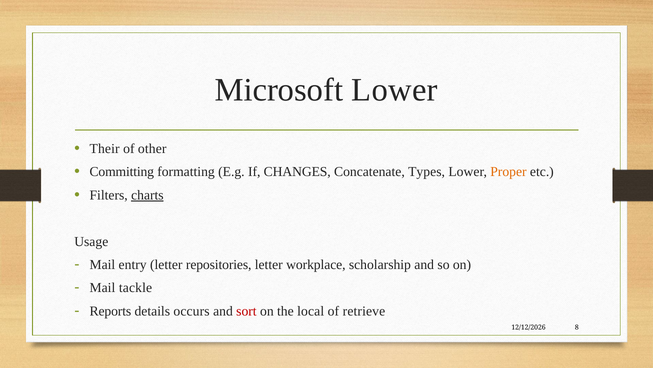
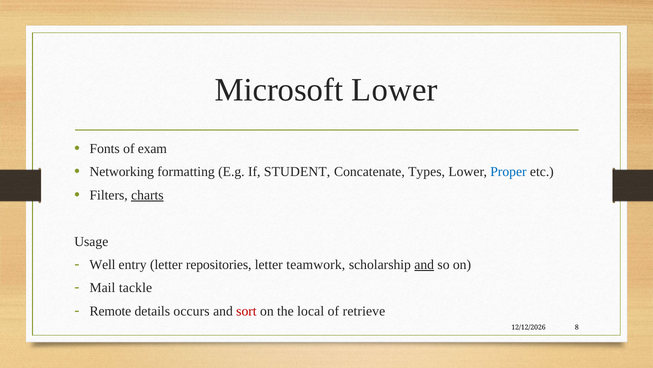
Their: Their -> Fonts
other: other -> exam
Committing: Committing -> Networking
CHANGES: CHANGES -> STUDENT
Proper colour: orange -> blue
Mail at (102, 264): Mail -> Well
workplace: workplace -> teamwork
and at (424, 264) underline: none -> present
Reports: Reports -> Remote
